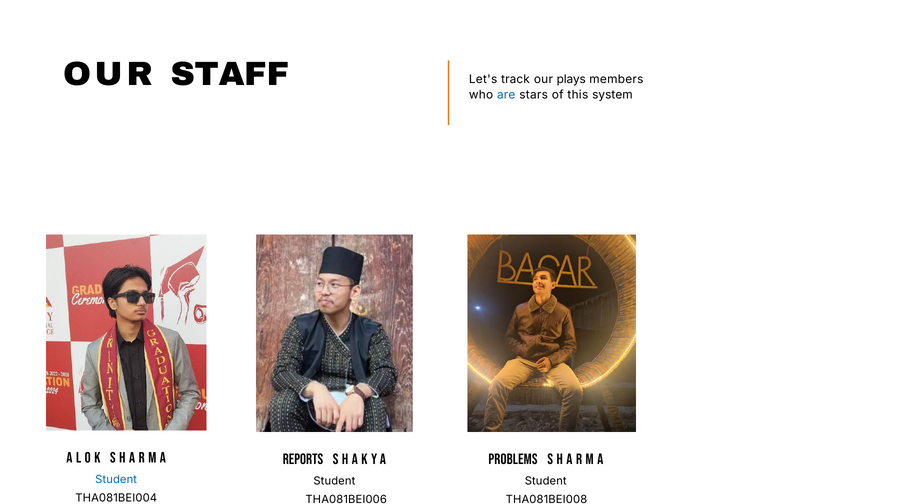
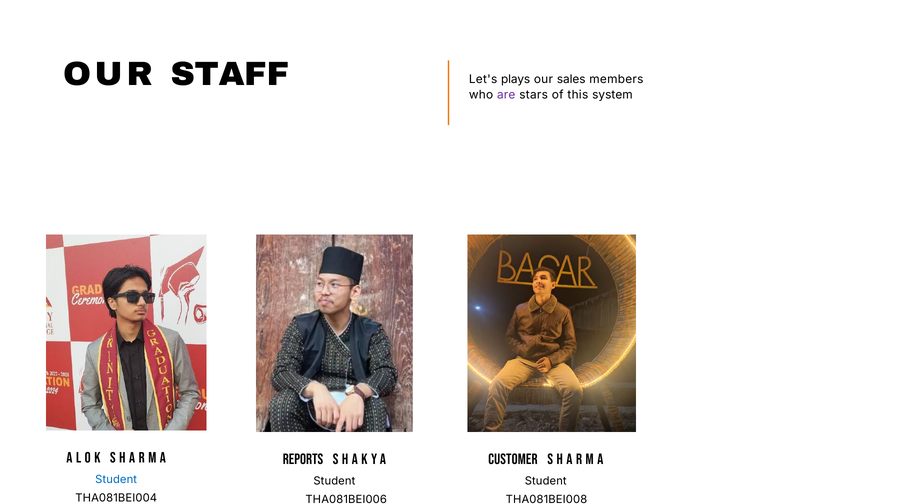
track: track -> plays
plays: plays -> sales
are colour: blue -> purple
PROBLEMS: PROBLEMS -> CUSTOMER
